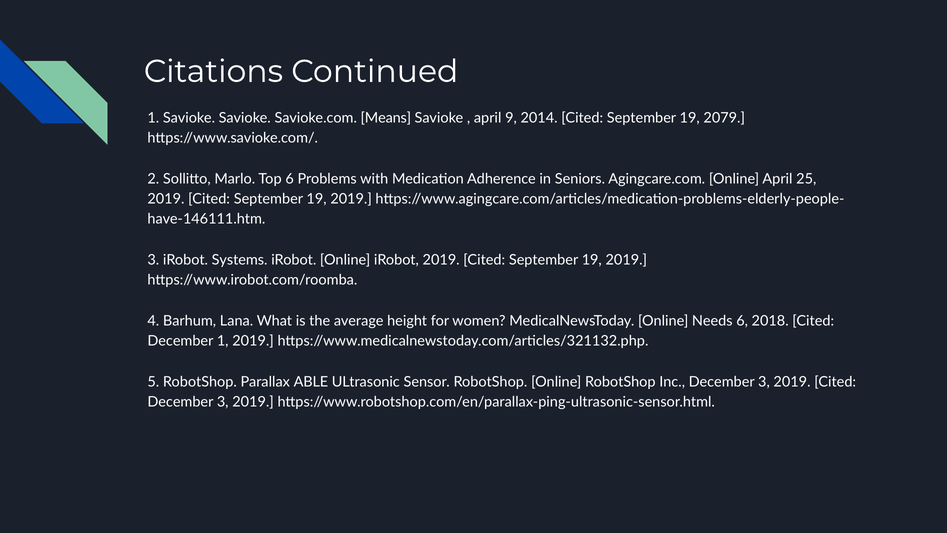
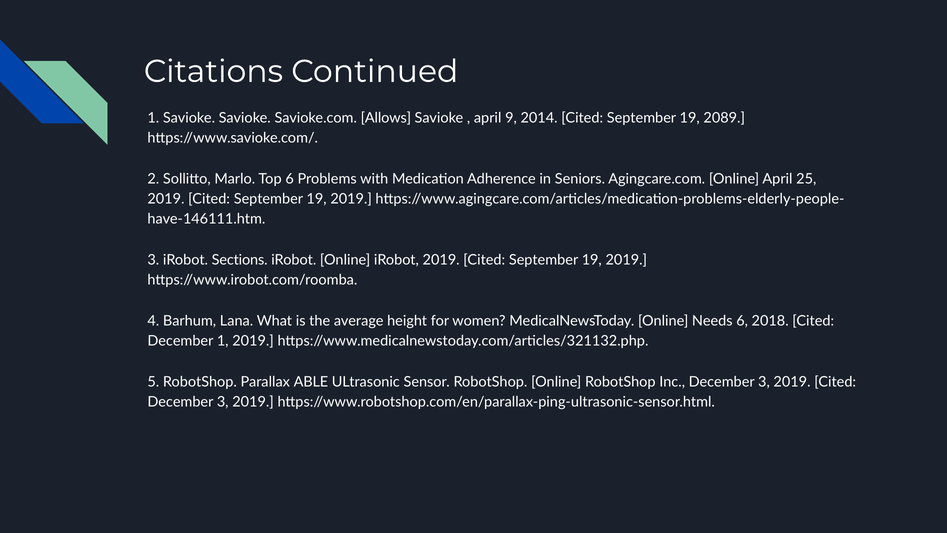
Means: Means -> Allows
2079: 2079 -> 2089
Systems: Systems -> Sections
